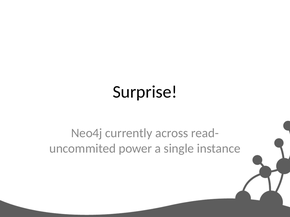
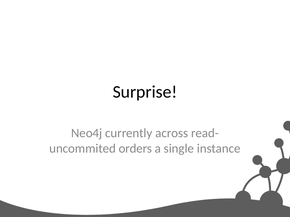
power: power -> orders
